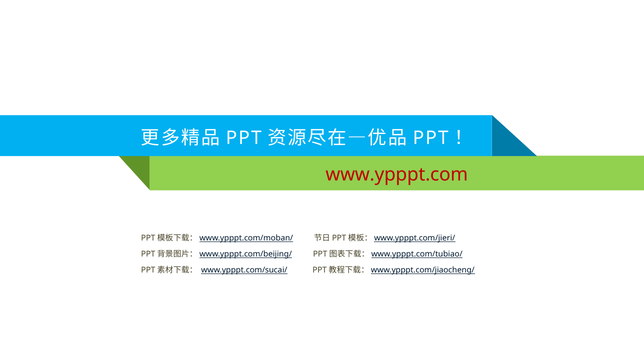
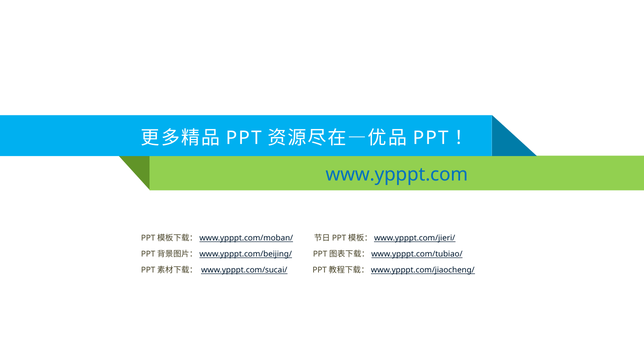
www.ypppt.com colour: red -> blue
